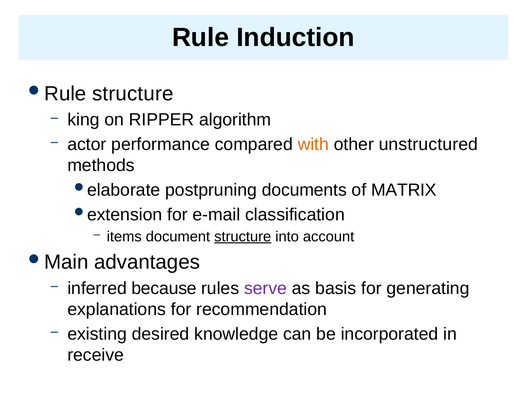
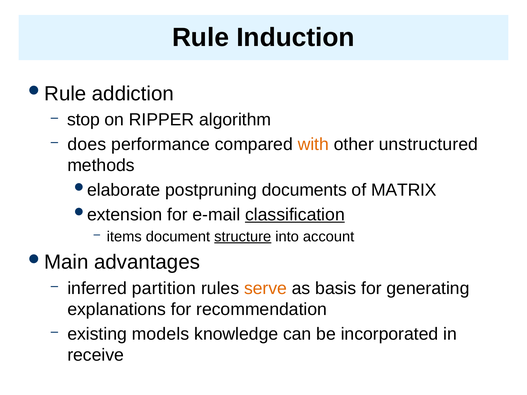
structure at (133, 94): structure -> addiction
king: king -> stop
actor: actor -> does
classification underline: none -> present
because: because -> partition
serve colour: purple -> orange
desired: desired -> models
